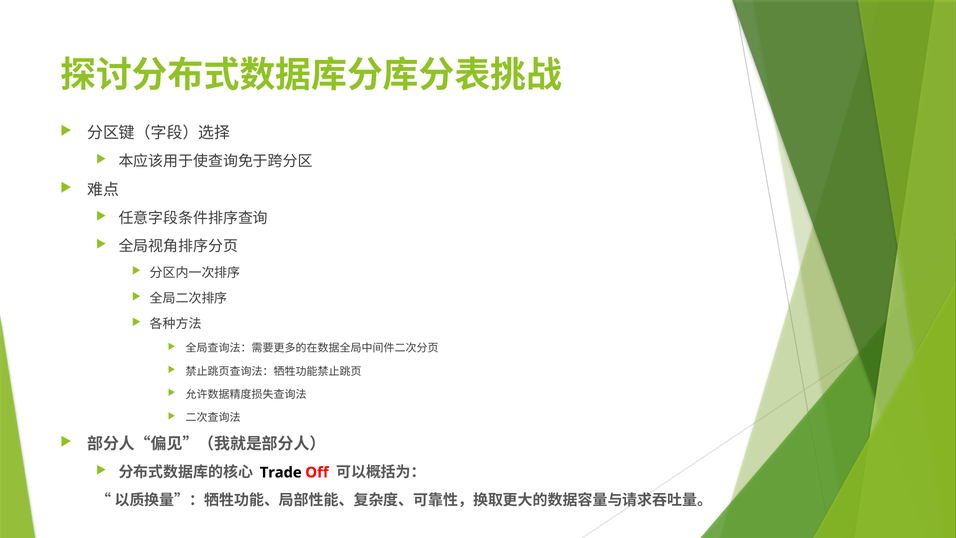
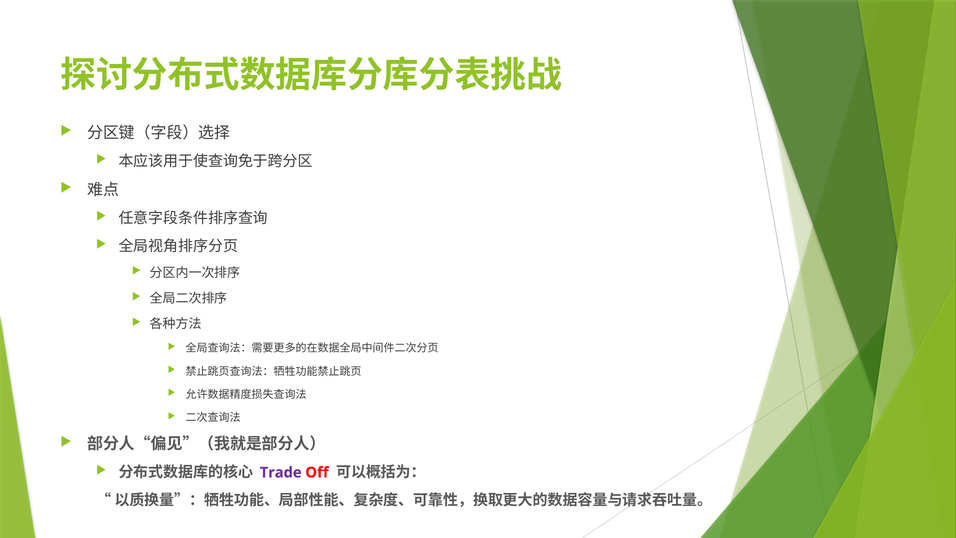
Trade colour: black -> purple
